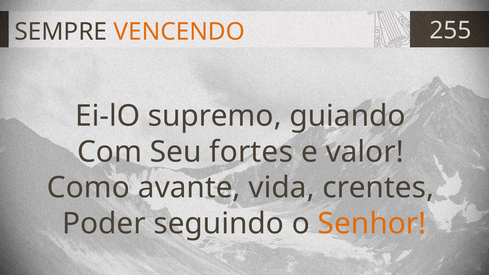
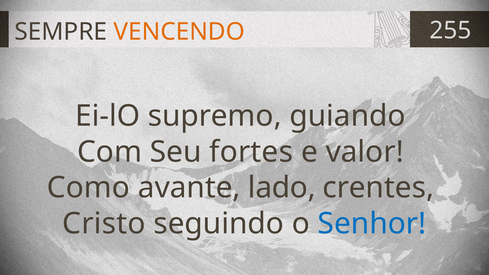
vida: vida -> lado
Poder: Poder -> Cristo
Senhor colour: orange -> blue
